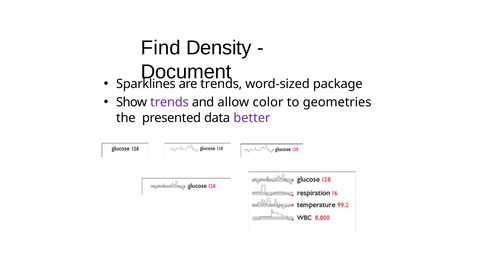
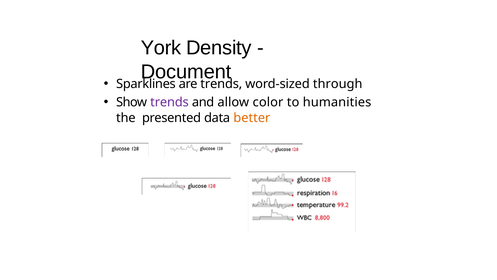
Find: Find -> York
package: package -> through
geometries: geometries -> humanities
better colour: purple -> orange
